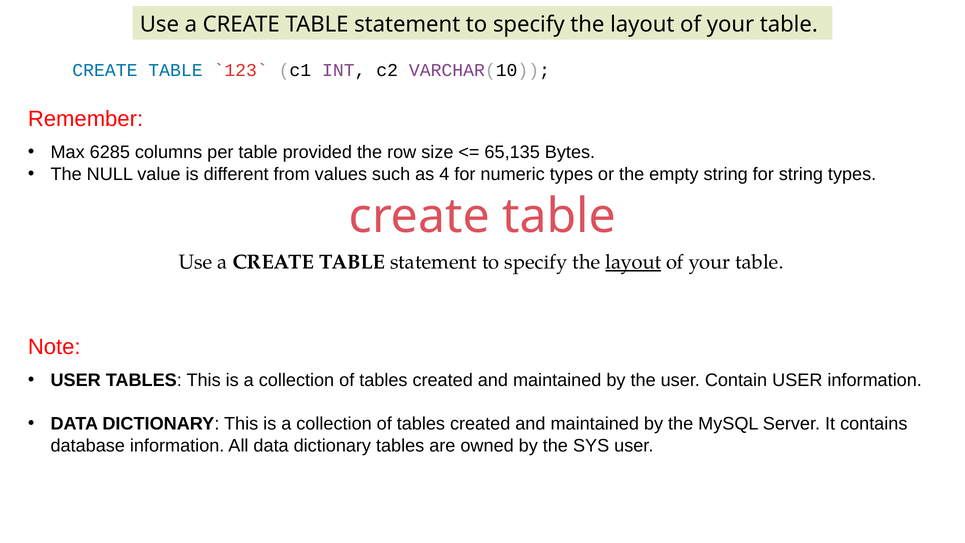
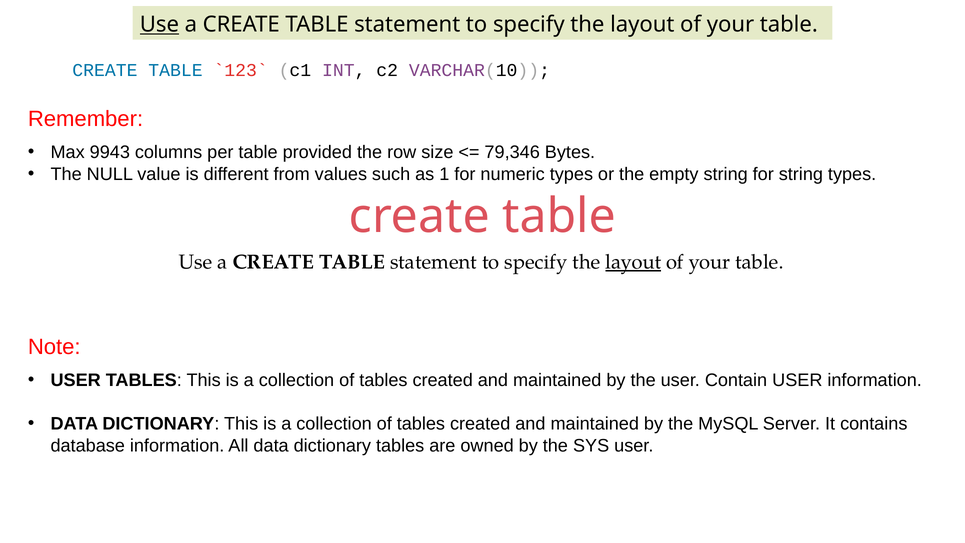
Use at (159, 24) underline: none -> present
6285: 6285 -> 9943
65,135: 65,135 -> 79,346
4: 4 -> 1
